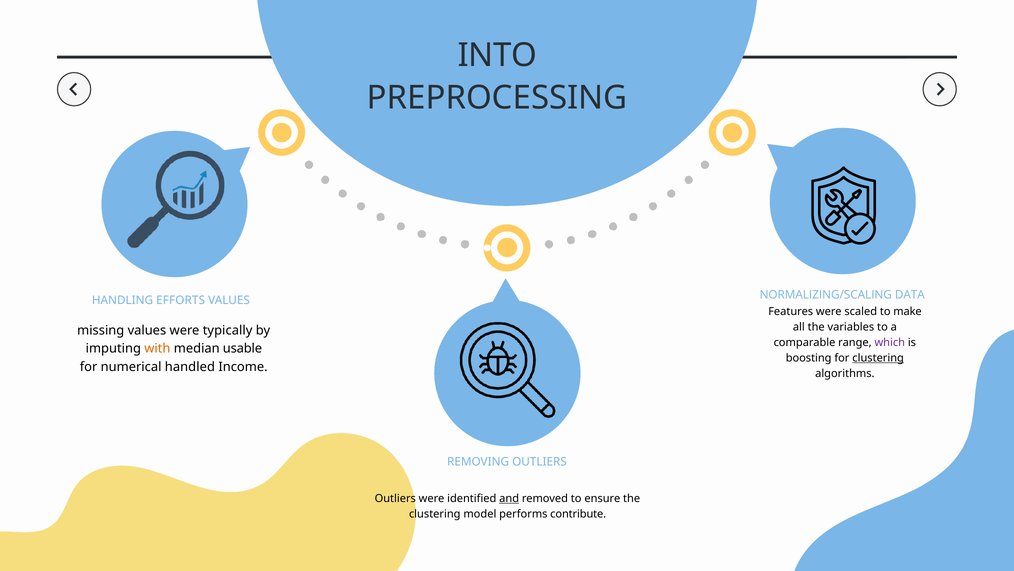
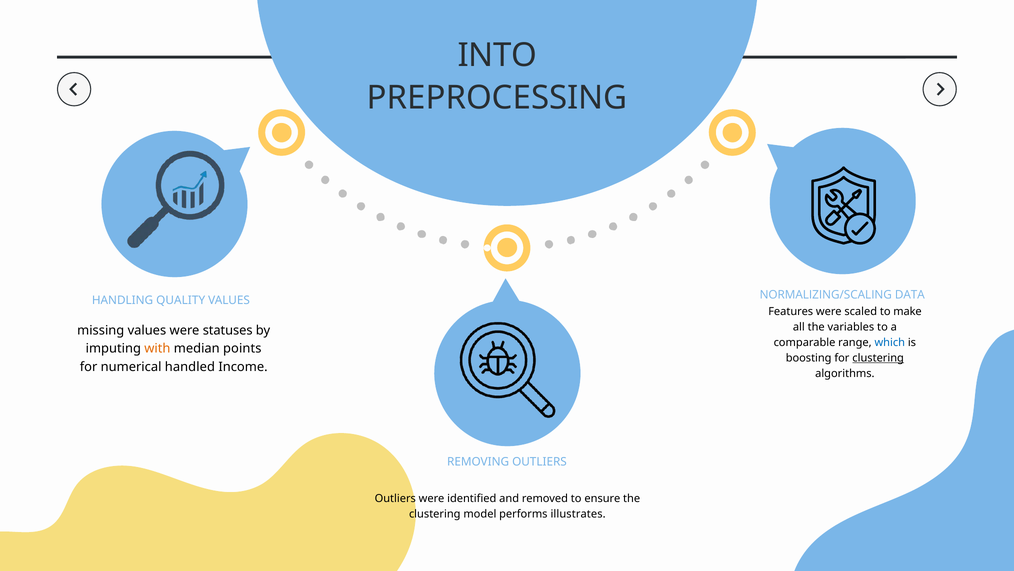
EFFORTS: EFFORTS -> QUALITY
typically: typically -> statuses
which colour: purple -> blue
usable: usable -> points
and underline: present -> none
contribute: contribute -> illustrates
